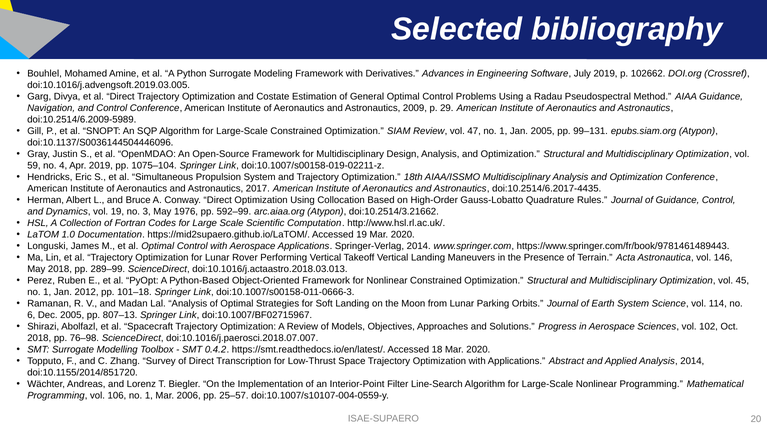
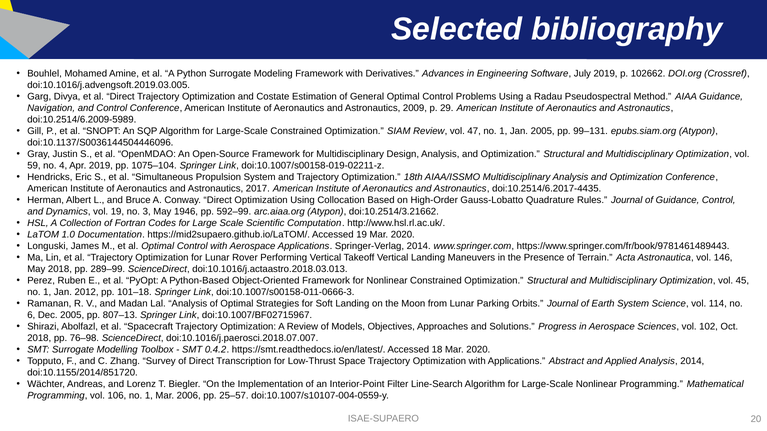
1976: 1976 -> 1946
